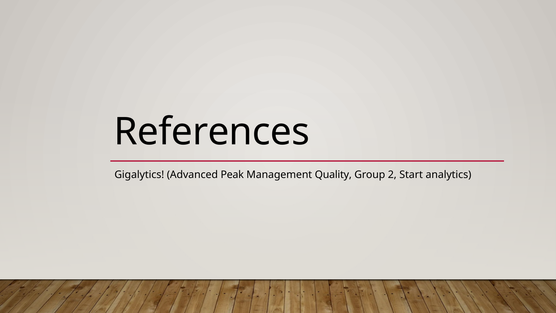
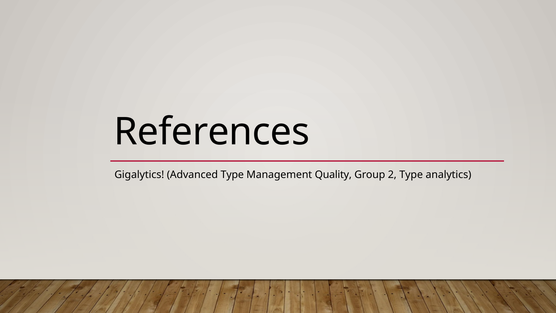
Advanced Peak: Peak -> Type
2 Start: Start -> Type
